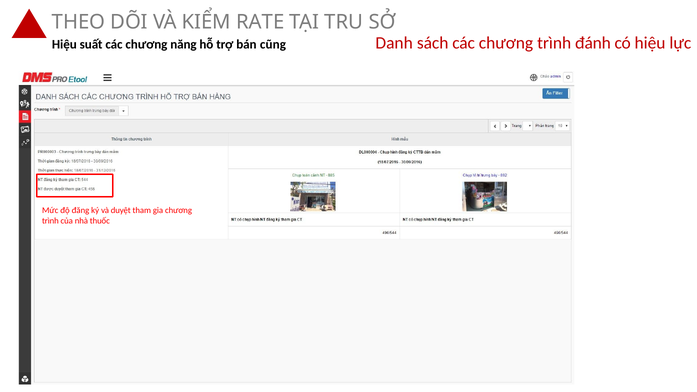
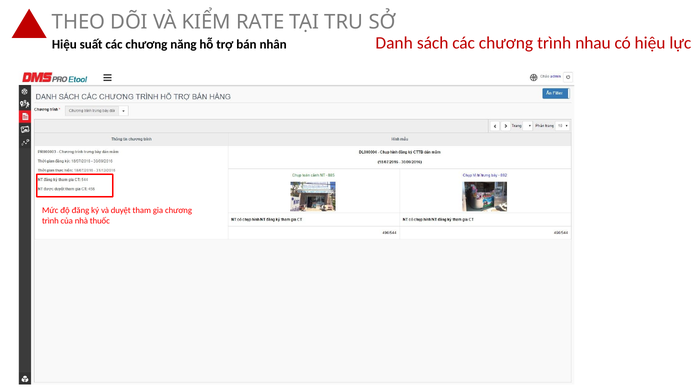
cũng: cũng -> nhân
đánh: đánh -> nhau
